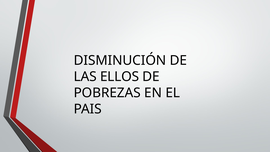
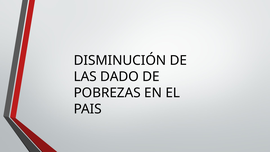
ELLOS: ELLOS -> DADO
